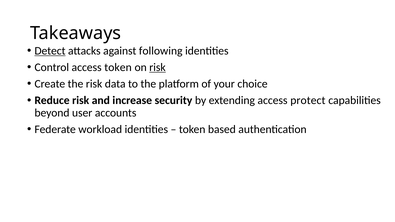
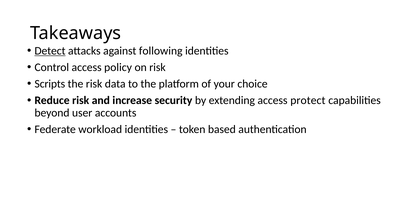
access token: token -> policy
risk at (157, 67) underline: present -> none
Create: Create -> Scripts
